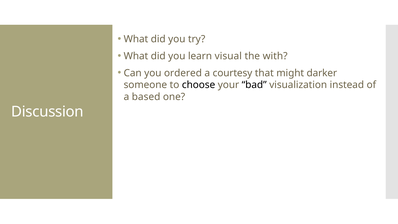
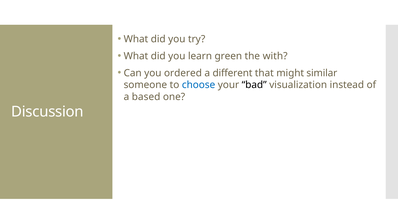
visual: visual -> green
courtesy: courtesy -> different
darker: darker -> similar
choose colour: black -> blue
